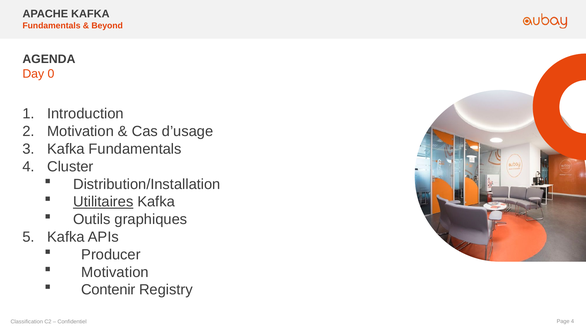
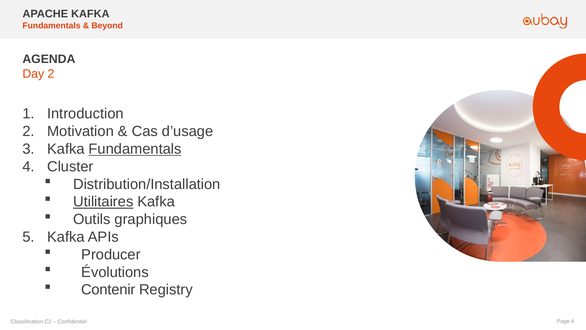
Day 0: 0 -> 2
Fundamentals at (135, 149) underline: none -> present
Motivation at (115, 272): Motivation -> Évolutions
